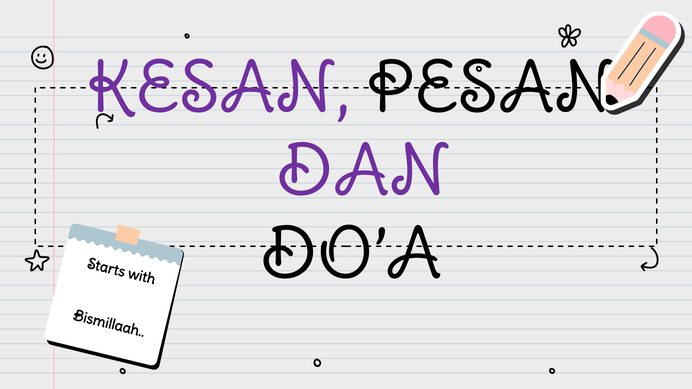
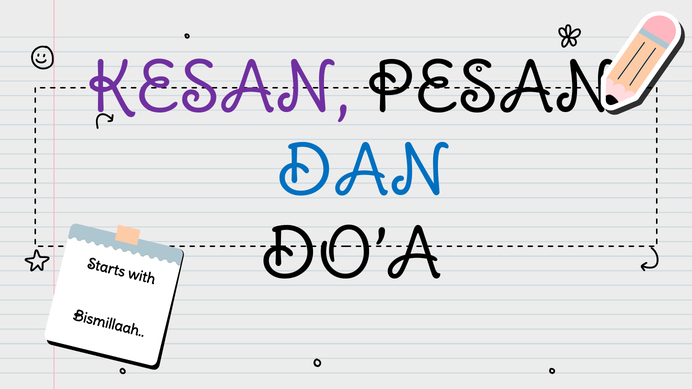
DAN colour: purple -> blue
